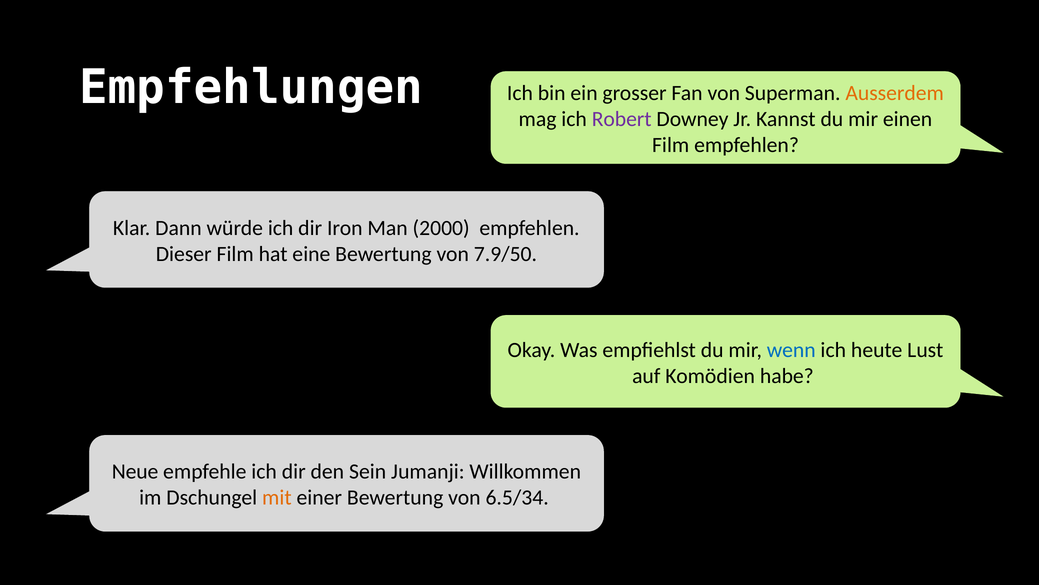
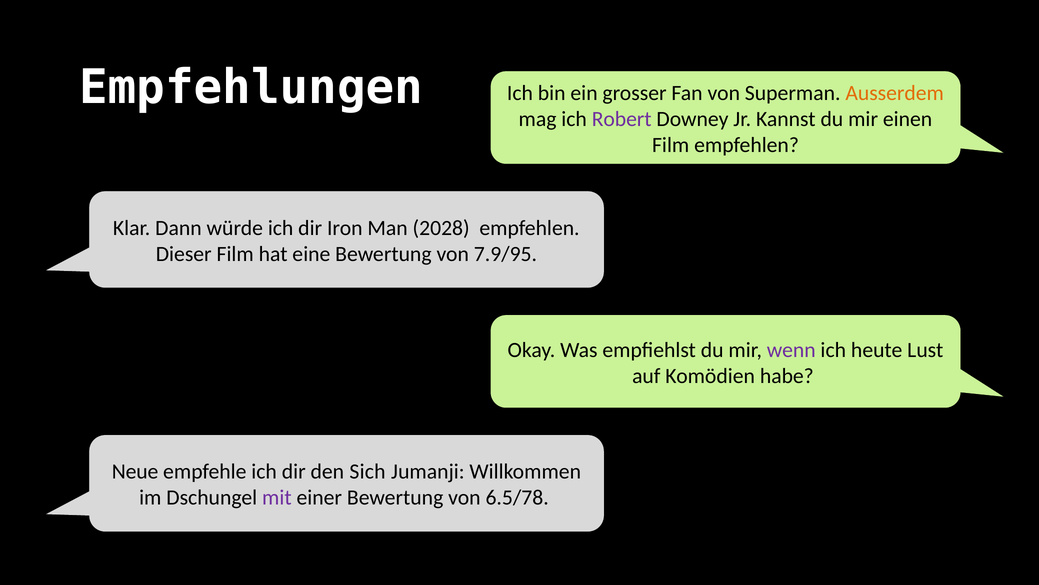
2000: 2000 -> 2028
7.9/50: 7.9/50 -> 7.9/95
wenn colour: blue -> purple
Sein: Sein -> Sich
mit colour: orange -> purple
6.5/34: 6.5/34 -> 6.5/78
